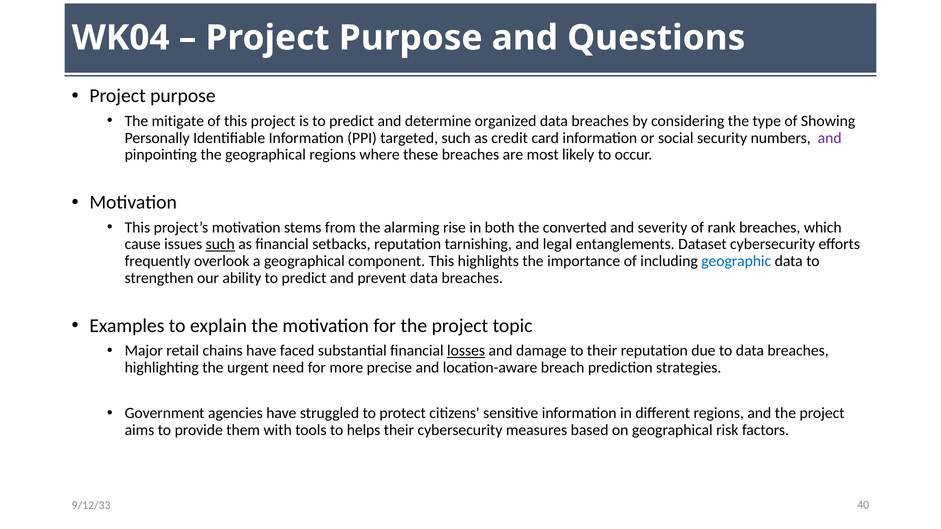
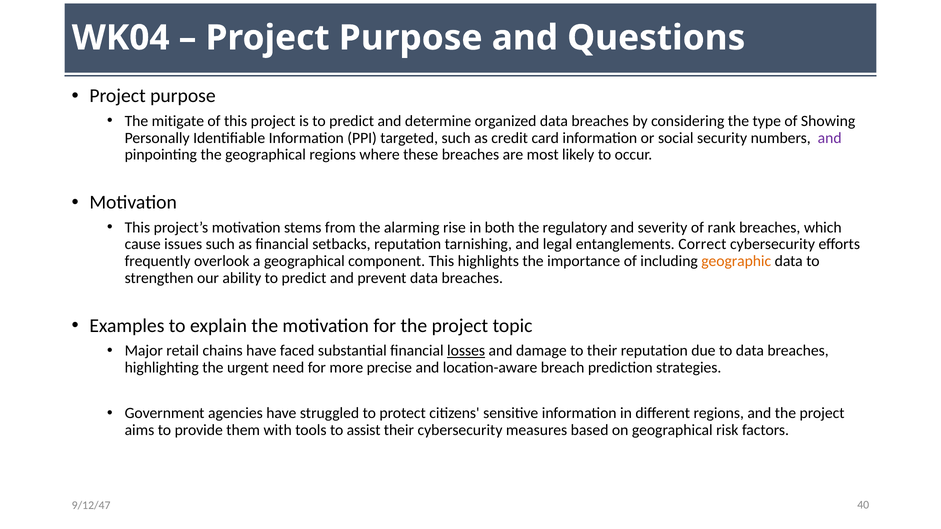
converted: converted -> regulatory
such at (220, 244) underline: present -> none
Dataset: Dataset -> Correct
geographic colour: blue -> orange
helps: helps -> assist
9/12/33: 9/12/33 -> 9/12/47
